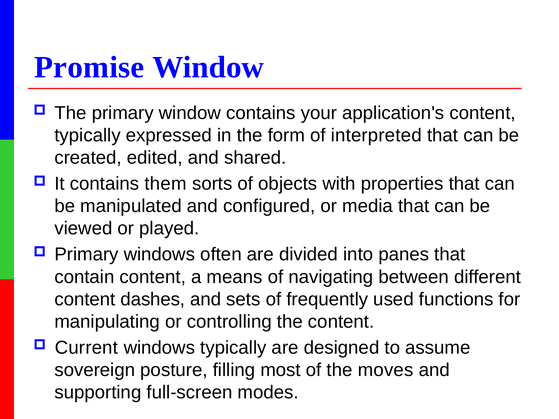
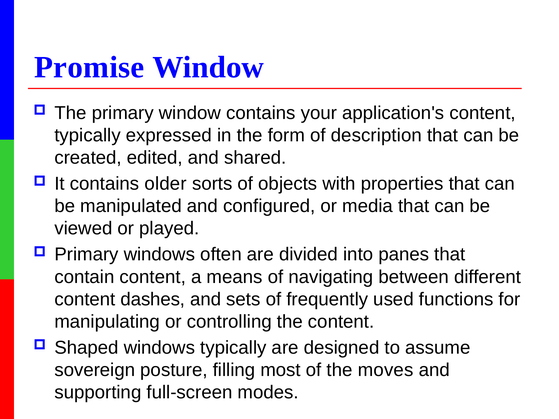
interpreted: interpreted -> description
them: them -> older
Current: Current -> Shaped
